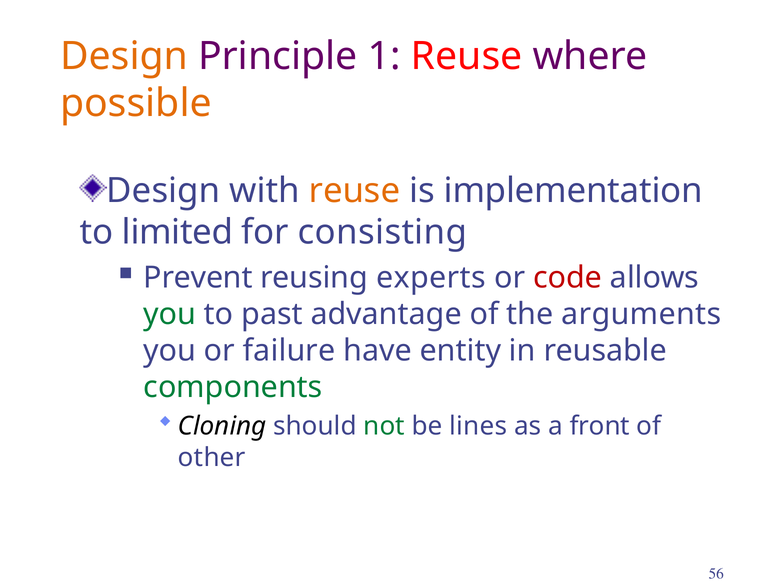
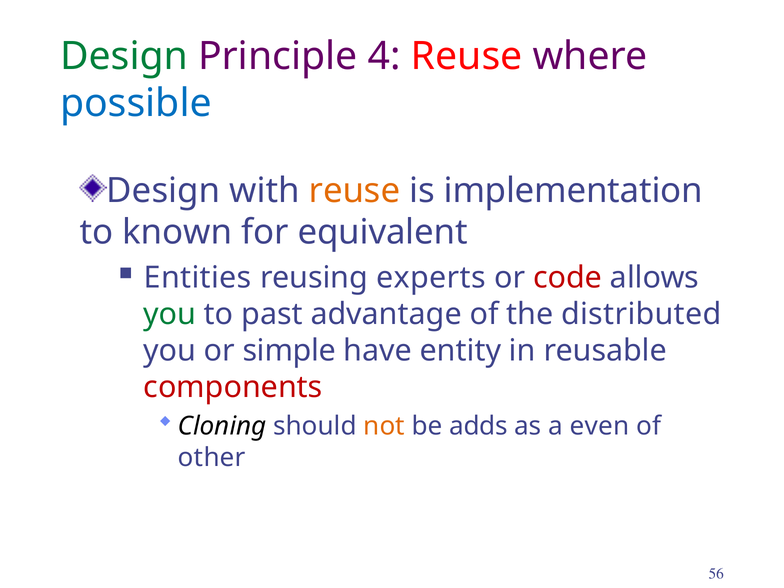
Design at (124, 56) colour: orange -> green
1: 1 -> 4
possible colour: orange -> blue
limited: limited -> known
consisting: consisting -> equivalent
Prevent: Prevent -> Entities
arguments: arguments -> distributed
failure: failure -> simple
components colour: green -> red
not colour: green -> orange
lines: lines -> adds
front: front -> even
